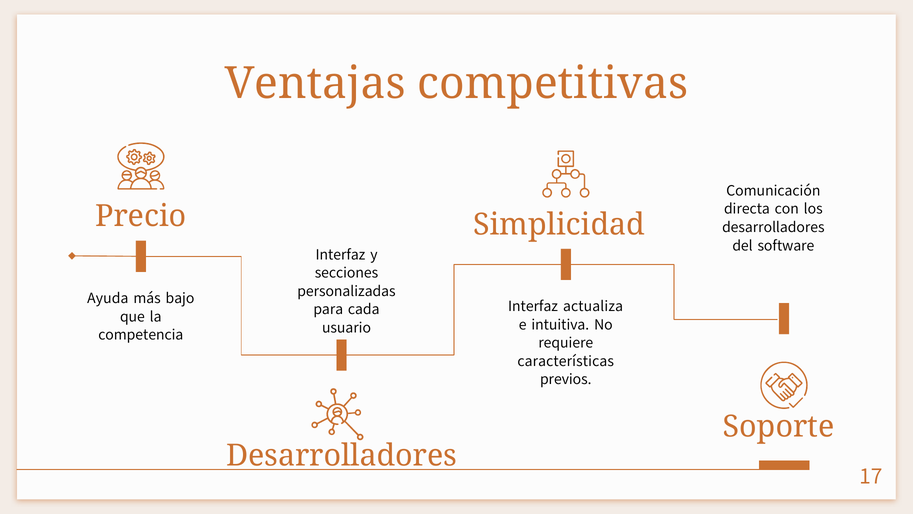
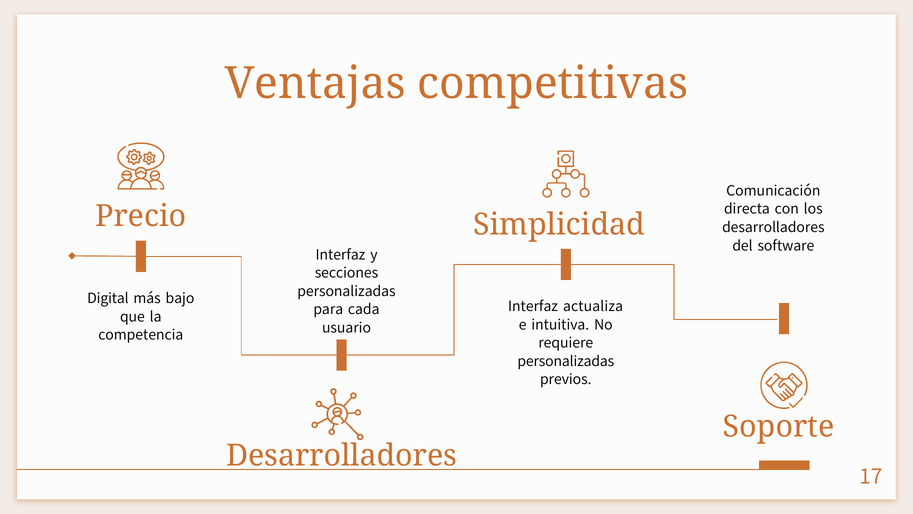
Ayuda: Ayuda -> Digital
características at (566, 361): características -> personalizadas
